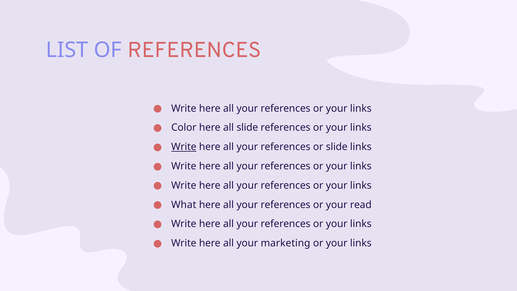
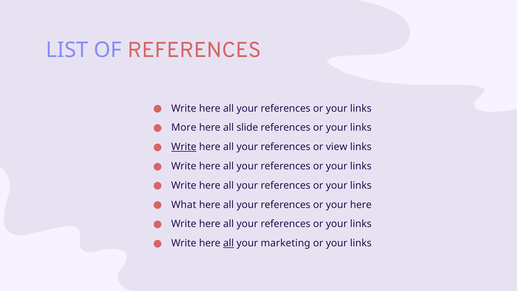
Color: Color -> More
or slide: slide -> view
your read: read -> here
all at (228, 243) underline: none -> present
